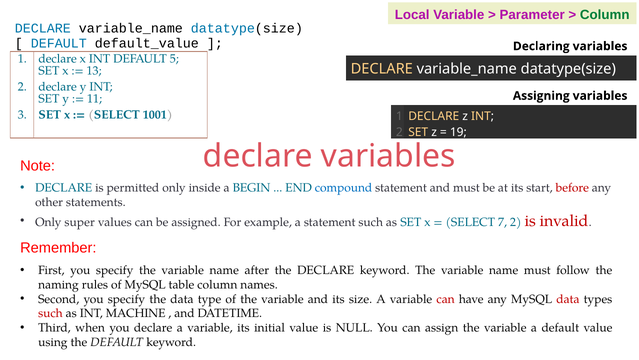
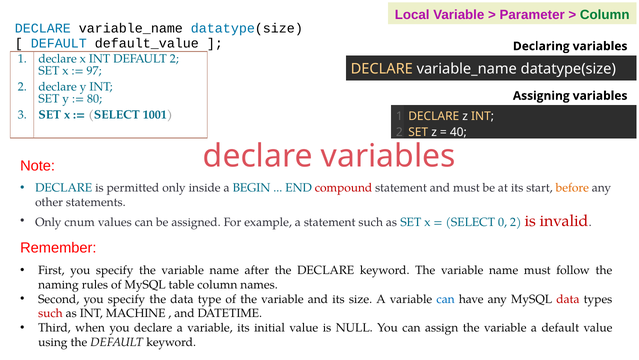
DEFAULT 5: 5 -> 2
13: 13 -> 97
11: 11 -> 80
19: 19 -> 40
compound colour: blue -> red
before colour: red -> orange
super: super -> cnum
7: 7 -> 0
can at (446, 299) colour: red -> blue
